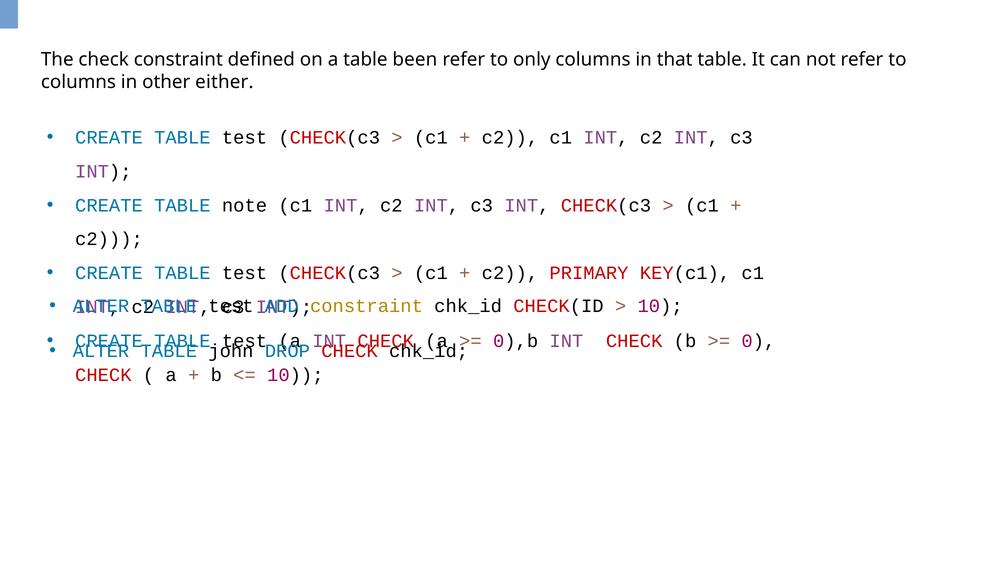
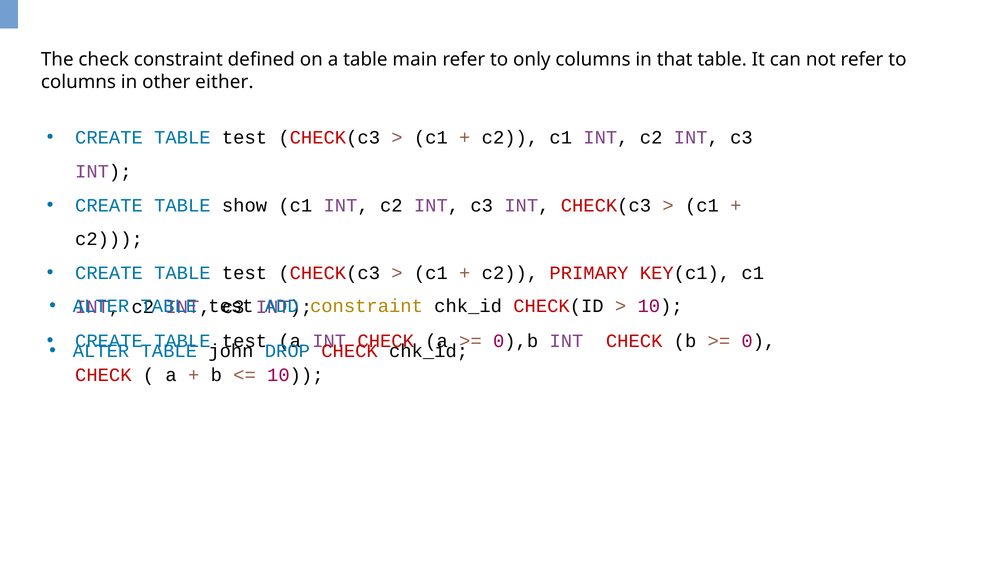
been: been -> main
note: note -> show
